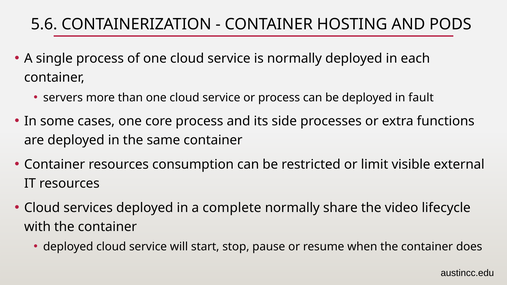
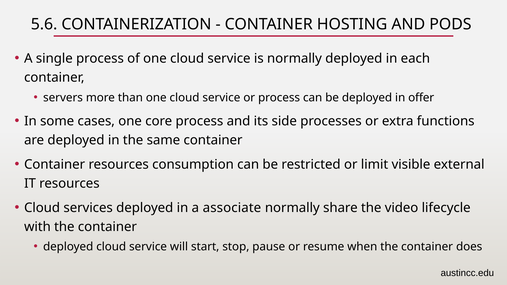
fault: fault -> offer
complete: complete -> associate
